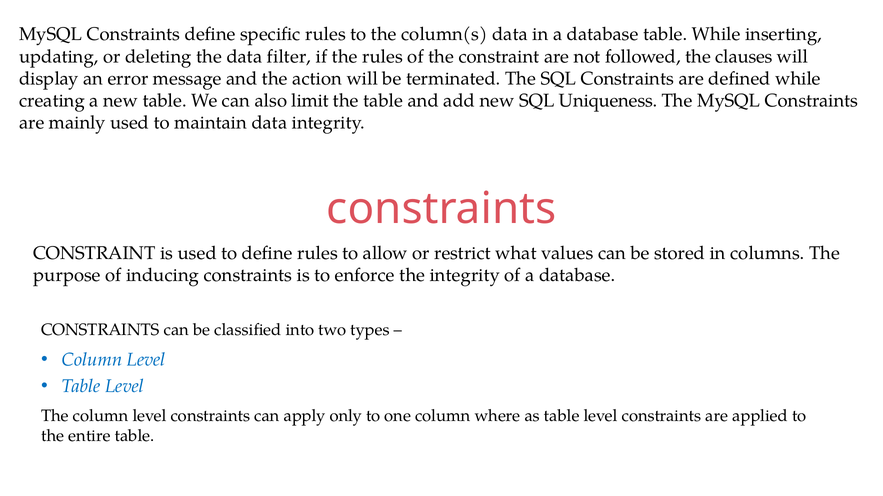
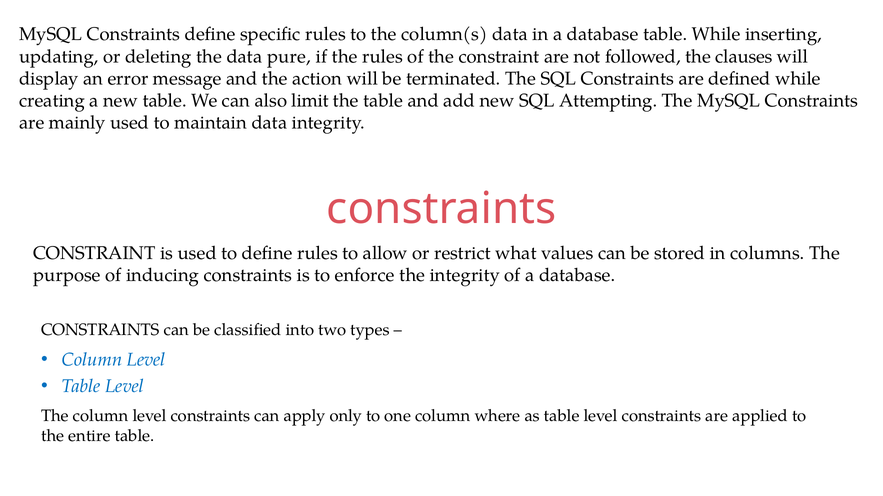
filter: filter -> pure
Uniqueness: Uniqueness -> Attempting
